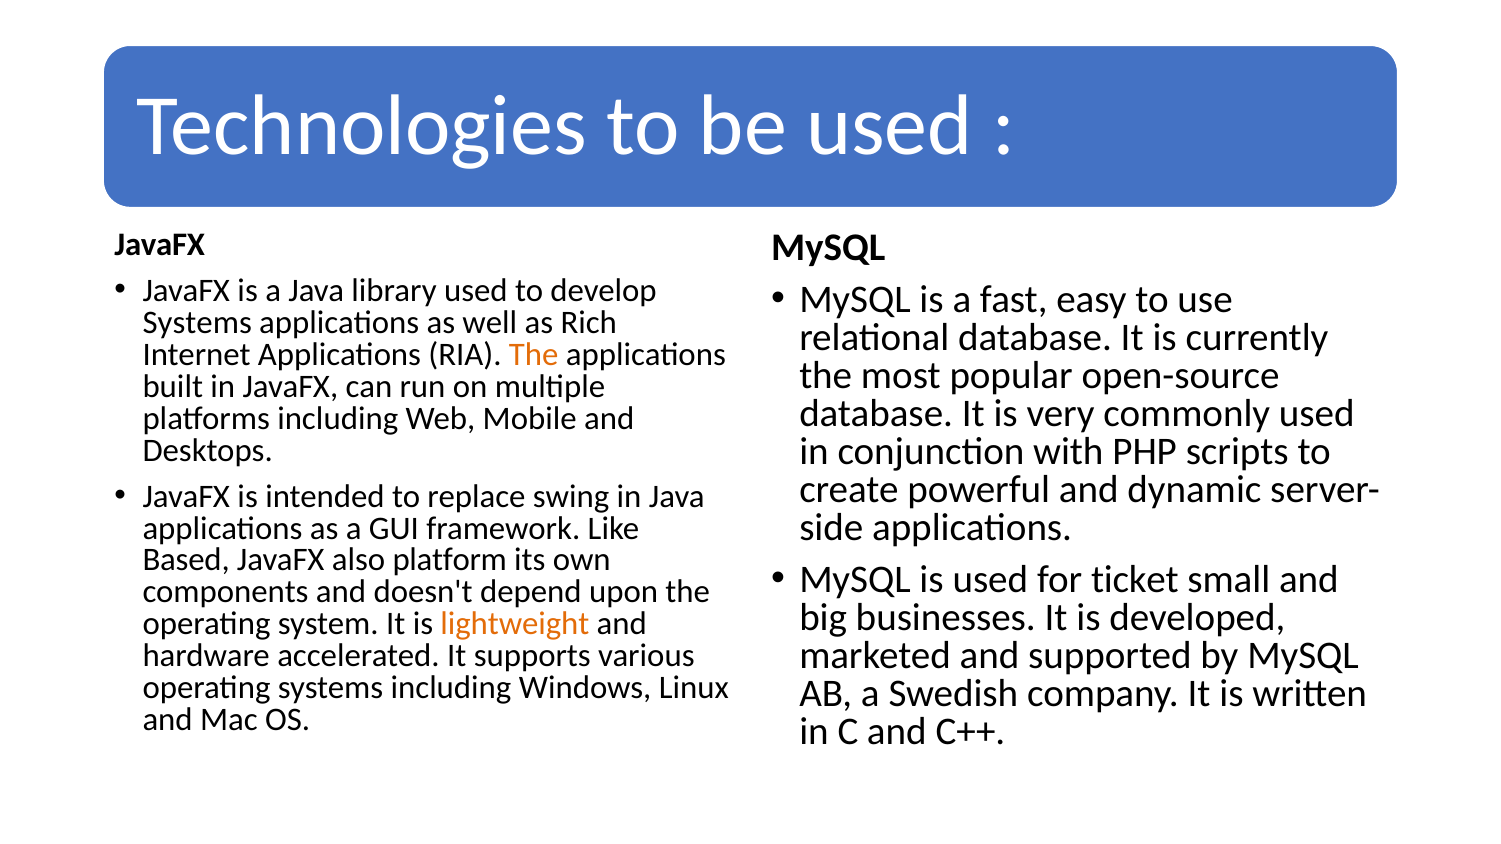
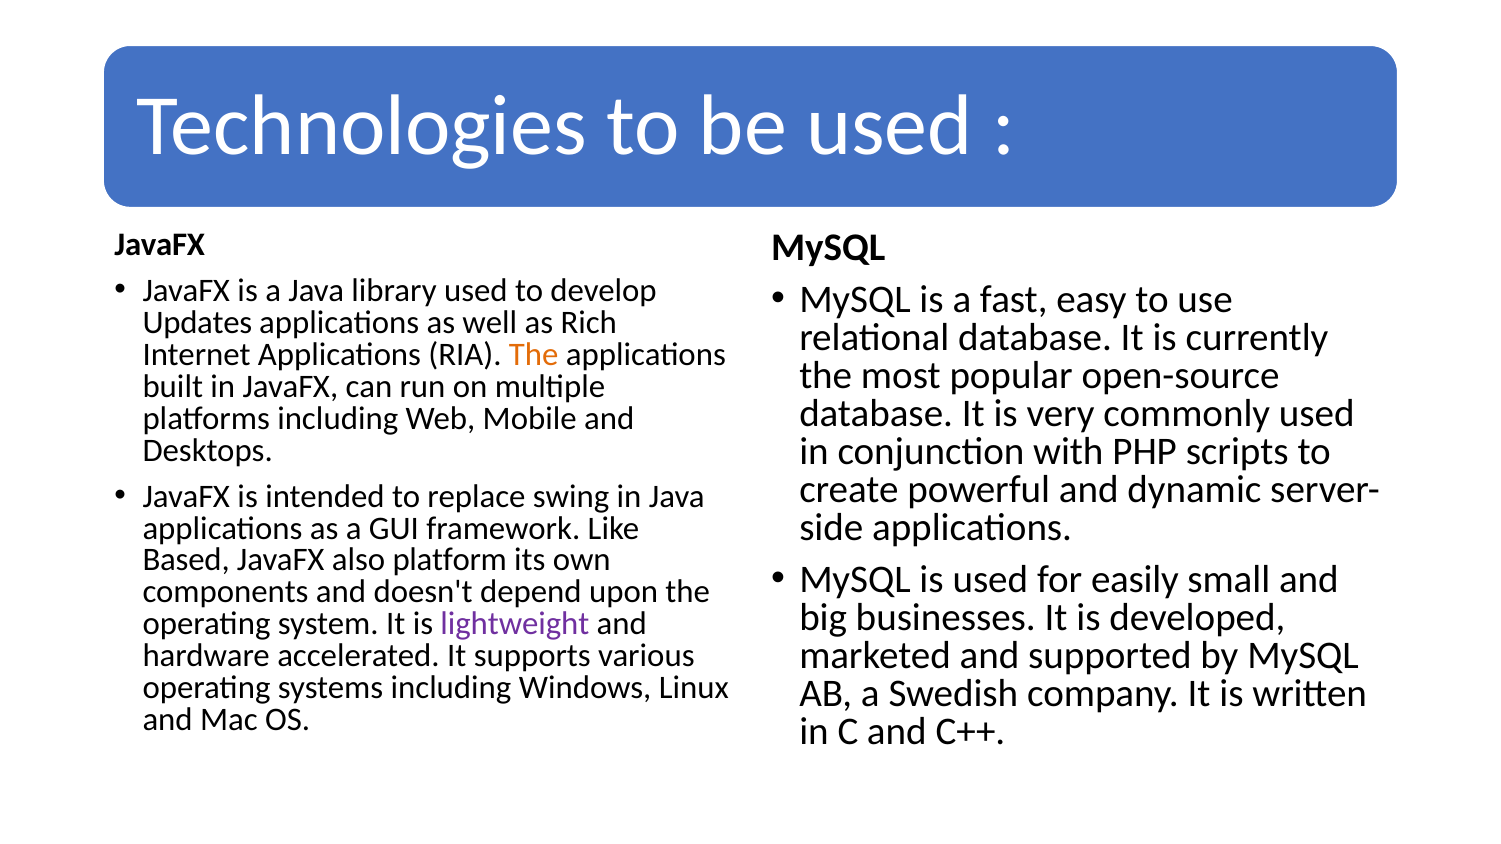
Systems at (197, 323): Systems -> Updates
ticket: ticket -> easily
lightweight colour: orange -> purple
